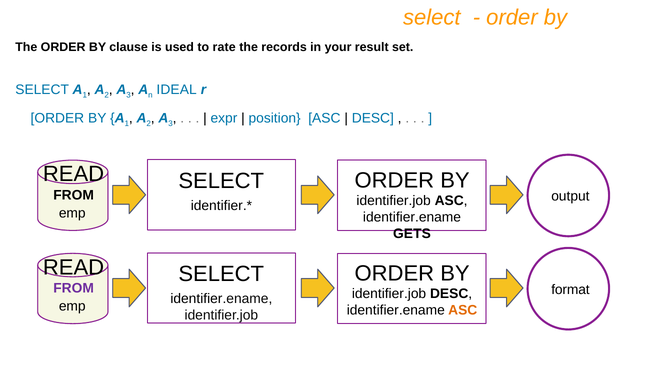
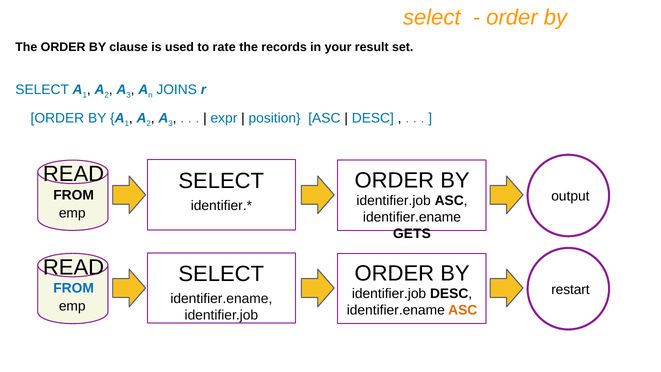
IDEAL: IDEAL -> JOINS
FROM at (74, 288) colour: purple -> blue
format: format -> restart
